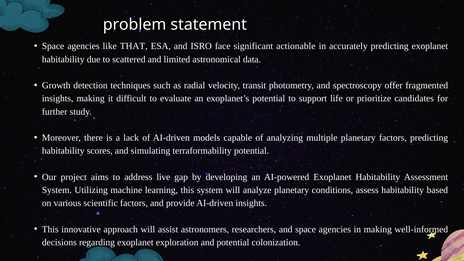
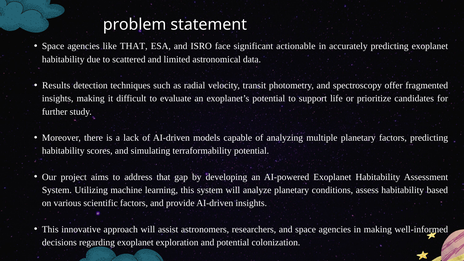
Growth: Growth -> Results
address live: live -> that
